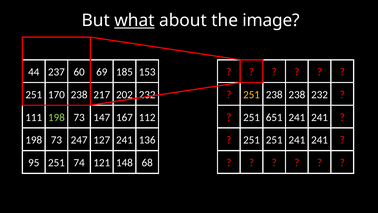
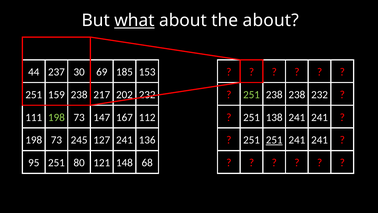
the image: image -> about
60: 60 -> 30
170: 170 -> 159
251 at (252, 94) colour: yellow -> light green
651: 651 -> 138
247: 247 -> 245
251 at (274, 140) underline: none -> present
74: 74 -> 80
